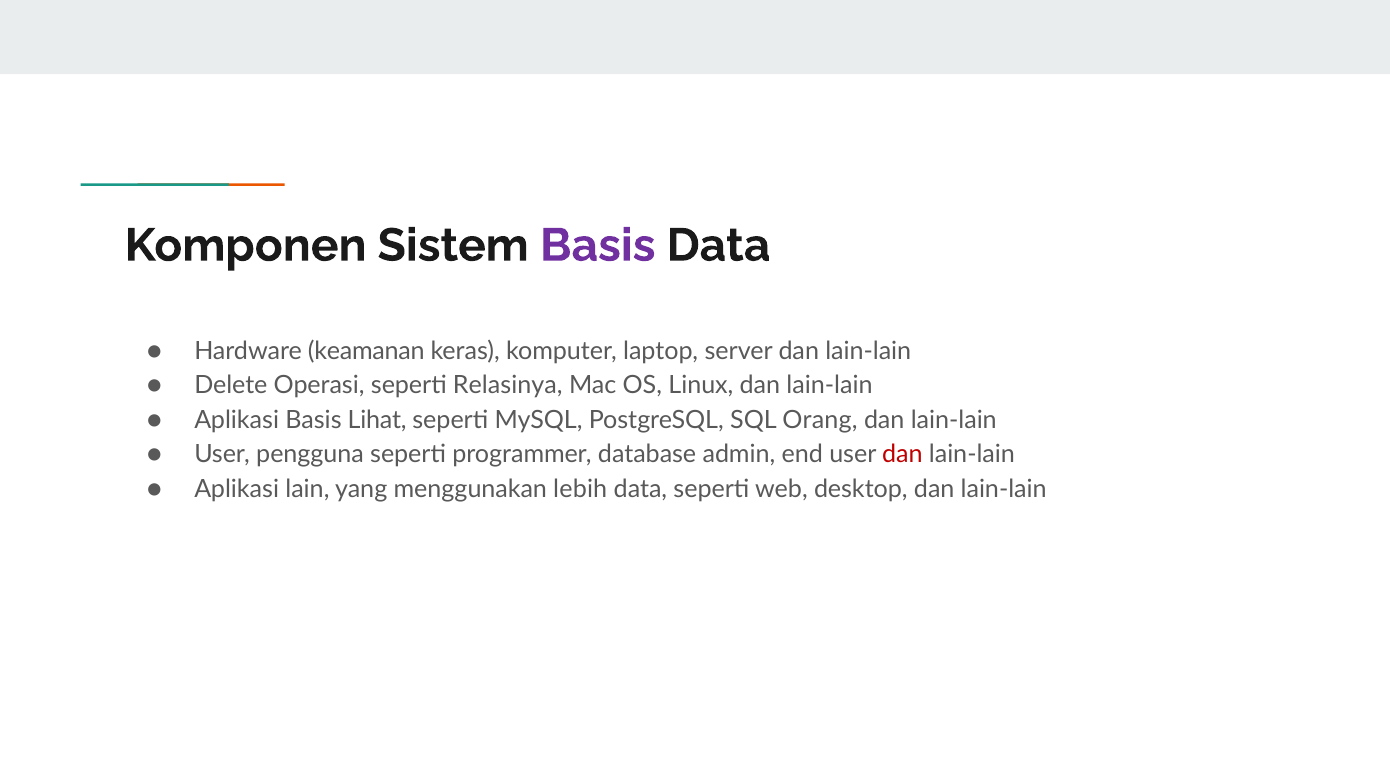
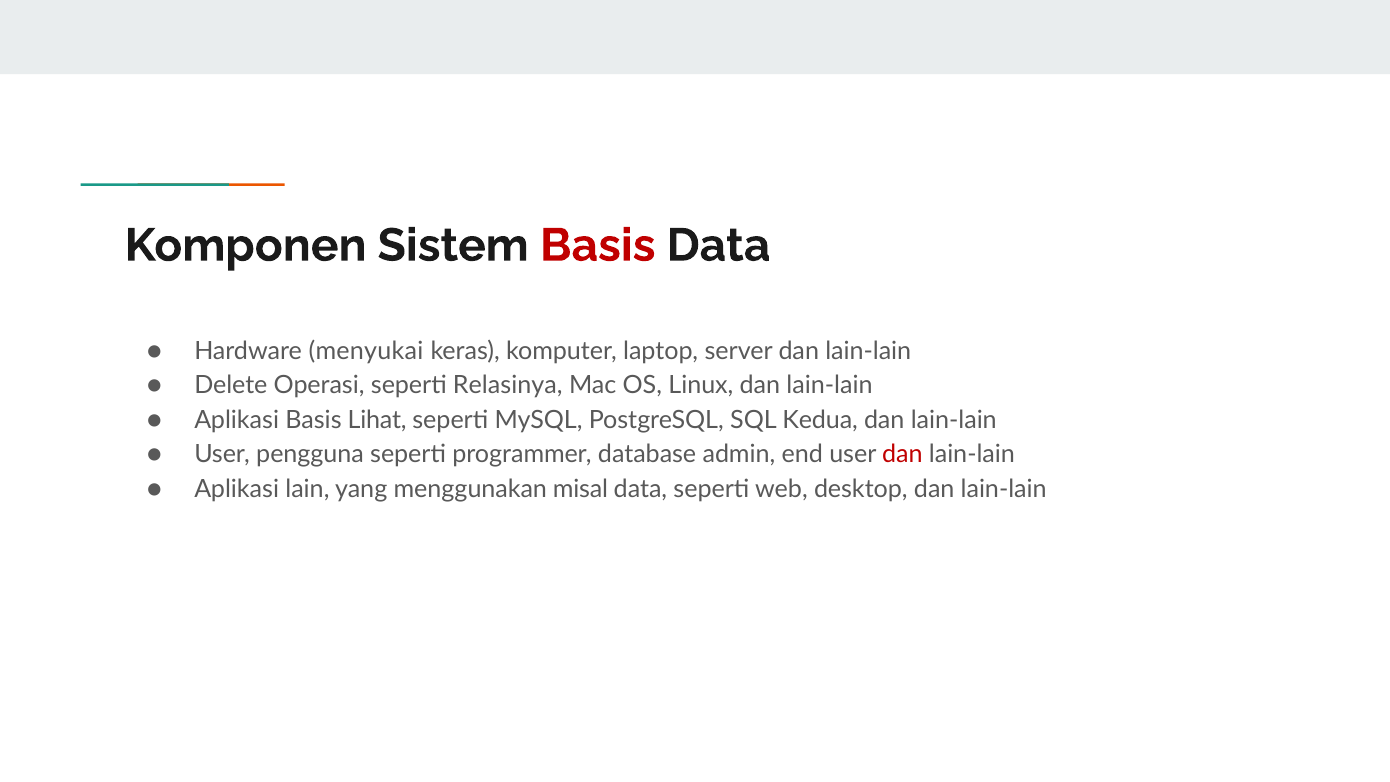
Basis at (598, 245) colour: purple -> red
keamanan: keamanan -> menyukai
Orang: Orang -> Kedua
lebih: lebih -> misal
